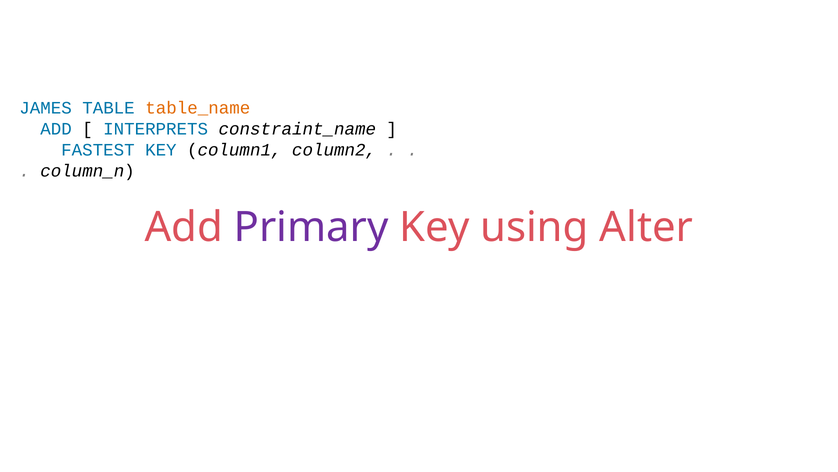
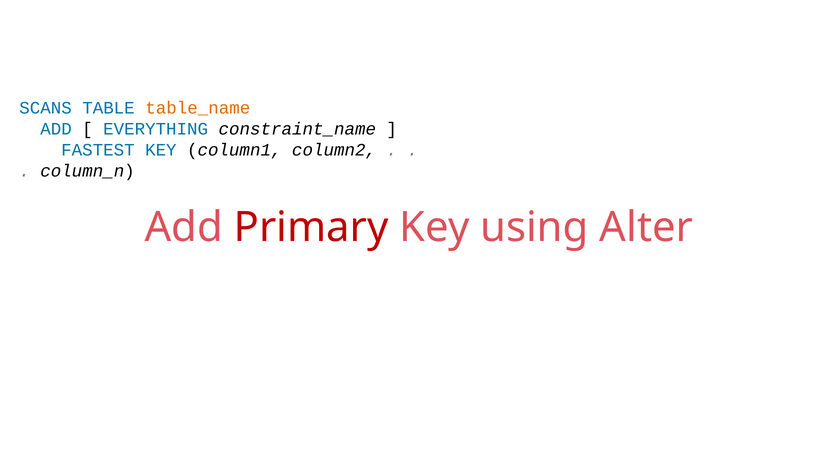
JAMES: JAMES -> SCANS
INTERPRETS: INTERPRETS -> EVERYTHING
Primary colour: purple -> red
